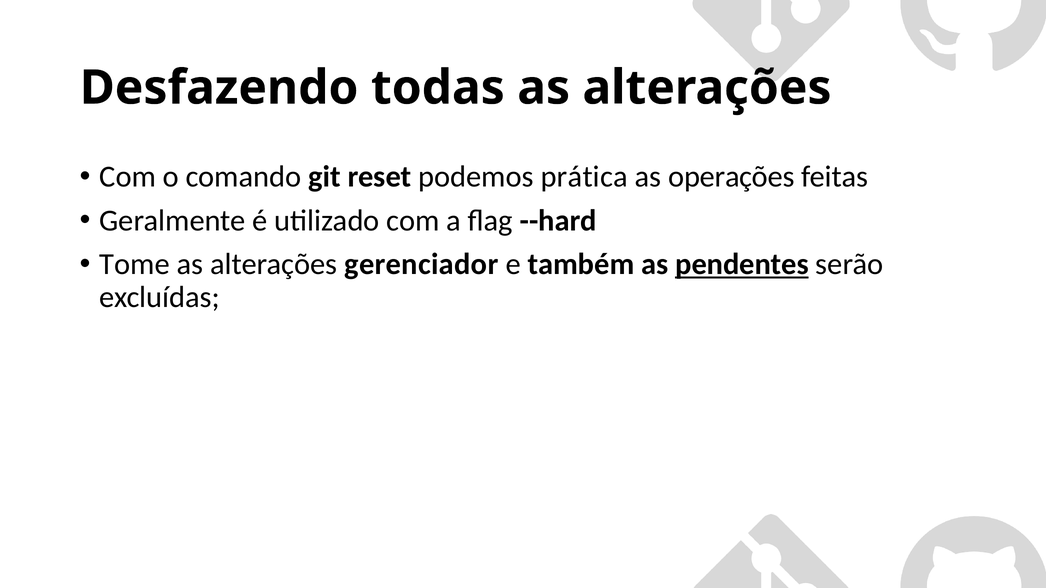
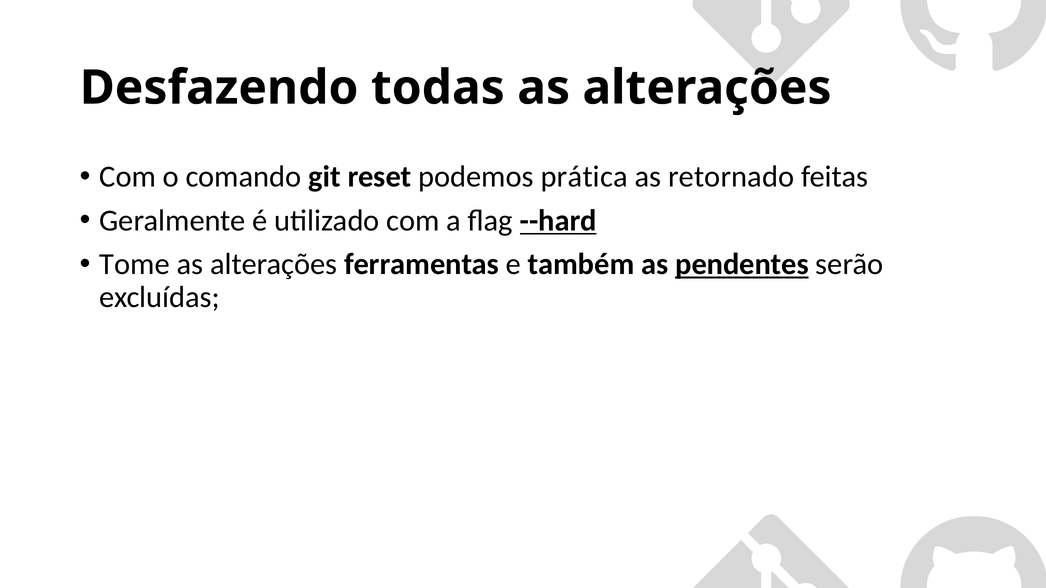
operações: operações -> retornado
--hard underline: none -> present
gerenciador: gerenciador -> ferramentas
